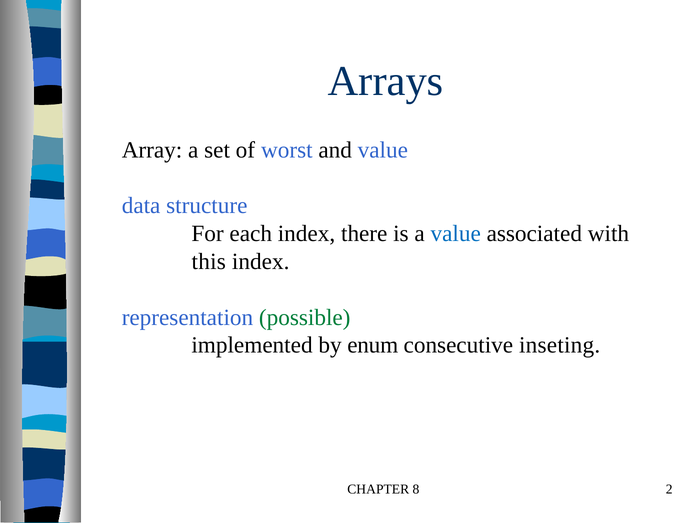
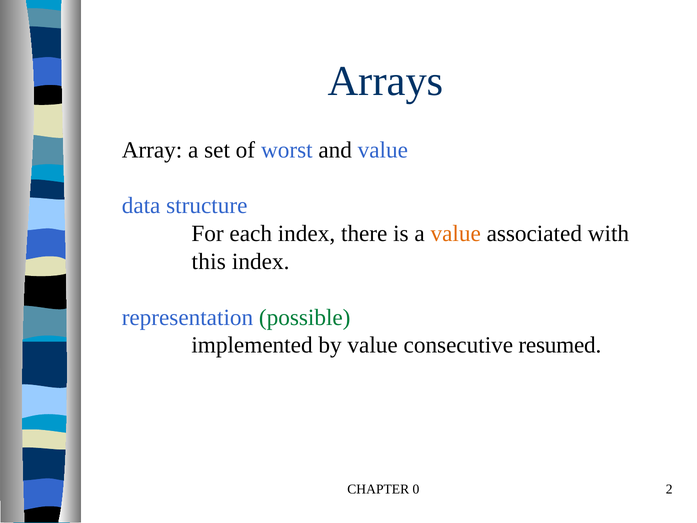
value at (456, 234) colour: blue -> orange
by enum: enum -> value
inseting: inseting -> resumed
8: 8 -> 0
